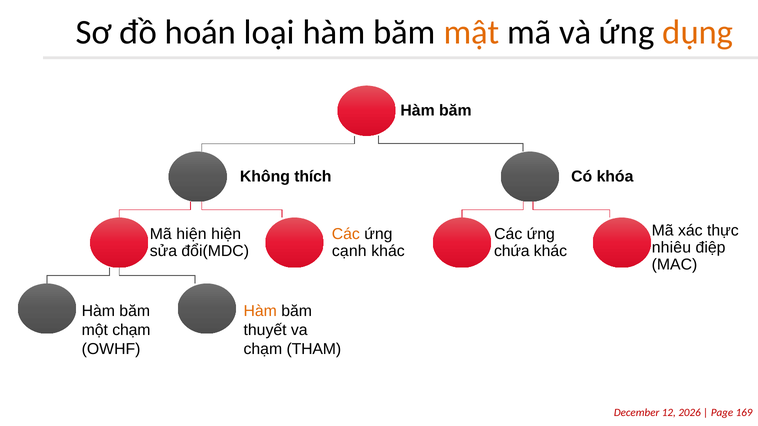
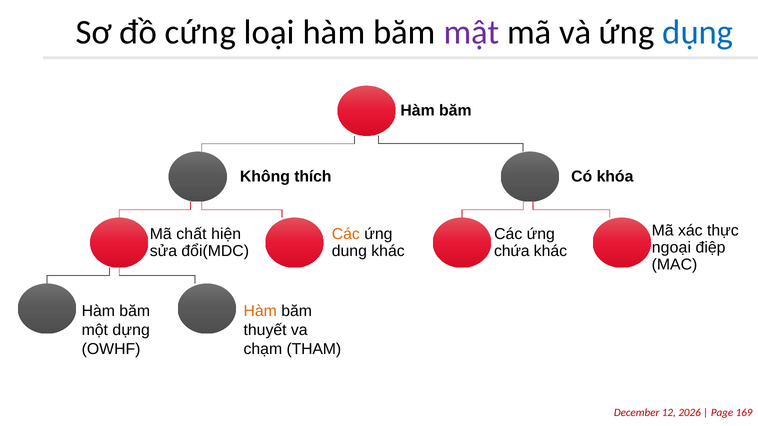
hoán: hoán -> cứng
mật colour: orange -> purple
dụng colour: orange -> blue
Mã hiện: hiện -> chất
nhiêu: nhiêu -> ngoại
cạnh: cạnh -> dung
một chạm: chạm -> dựng
